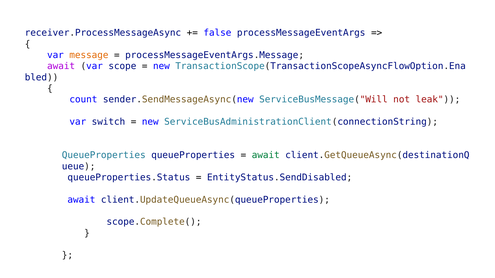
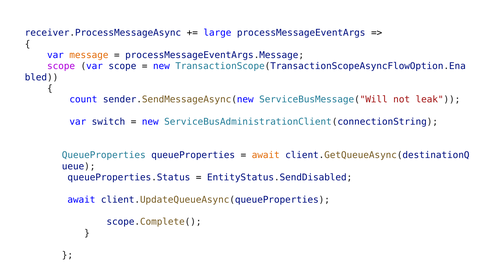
false: false -> large
await at (61, 66): await -> scope
await at (266, 155) colour: green -> orange
